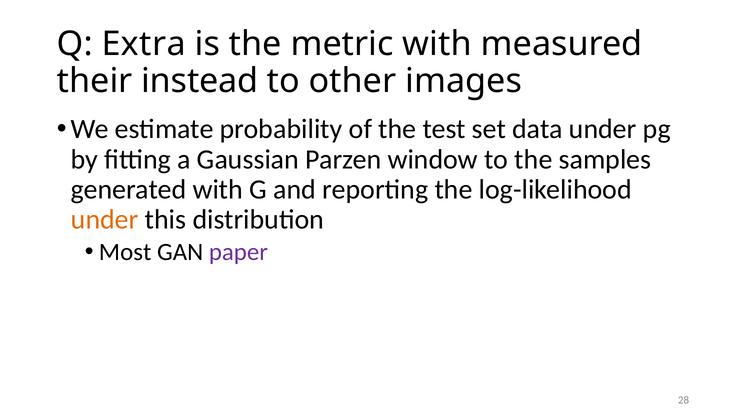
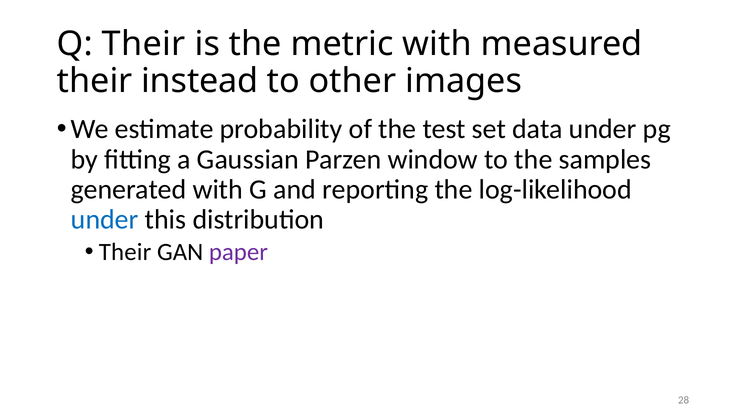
Q Extra: Extra -> Their
under at (105, 220) colour: orange -> blue
Most at (125, 253): Most -> Their
